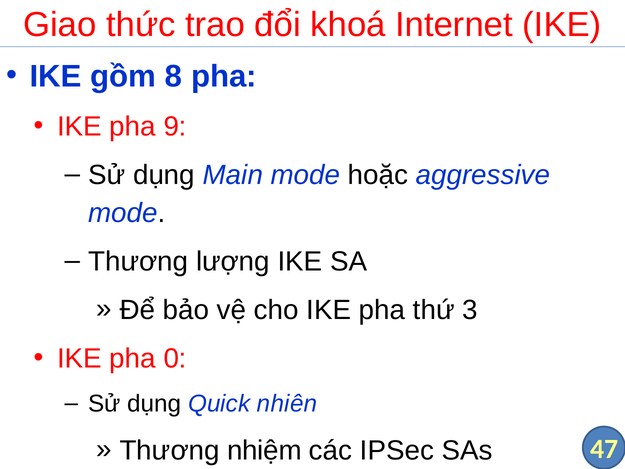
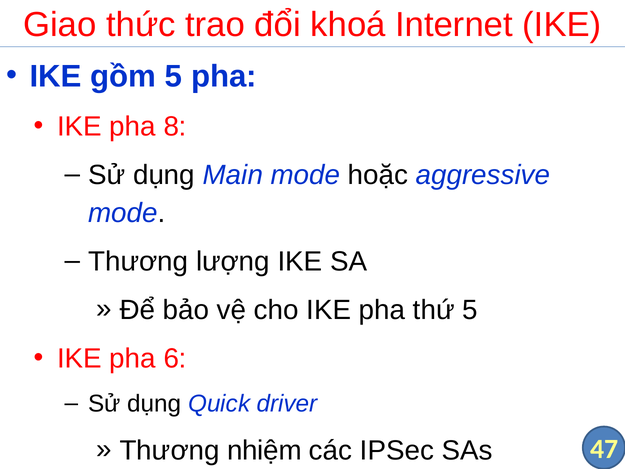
gồm 8: 8 -> 5
9: 9 -> 8
thứ 3: 3 -> 5
0: 0 -> 6
nhiên: nhiên -> driver
